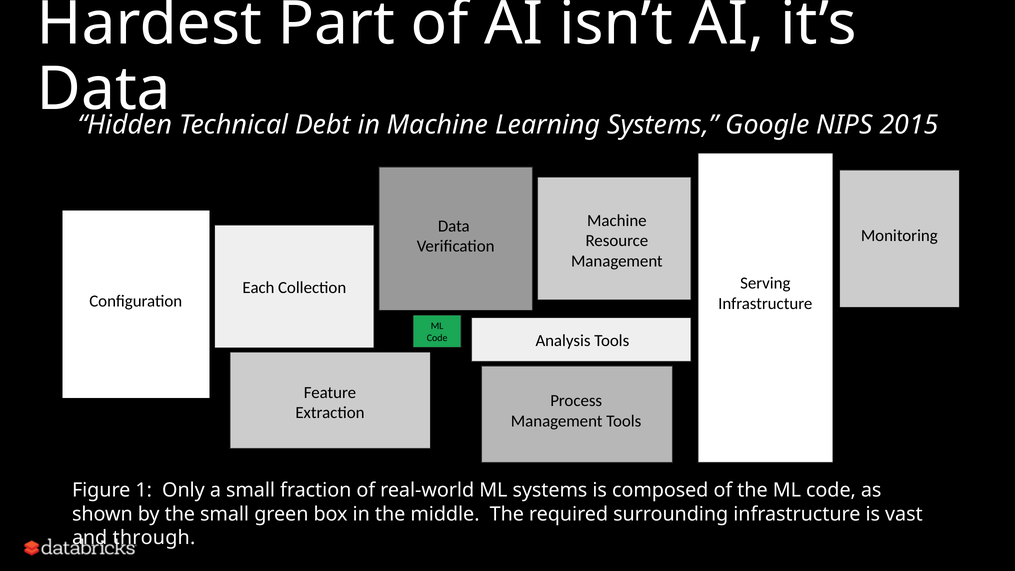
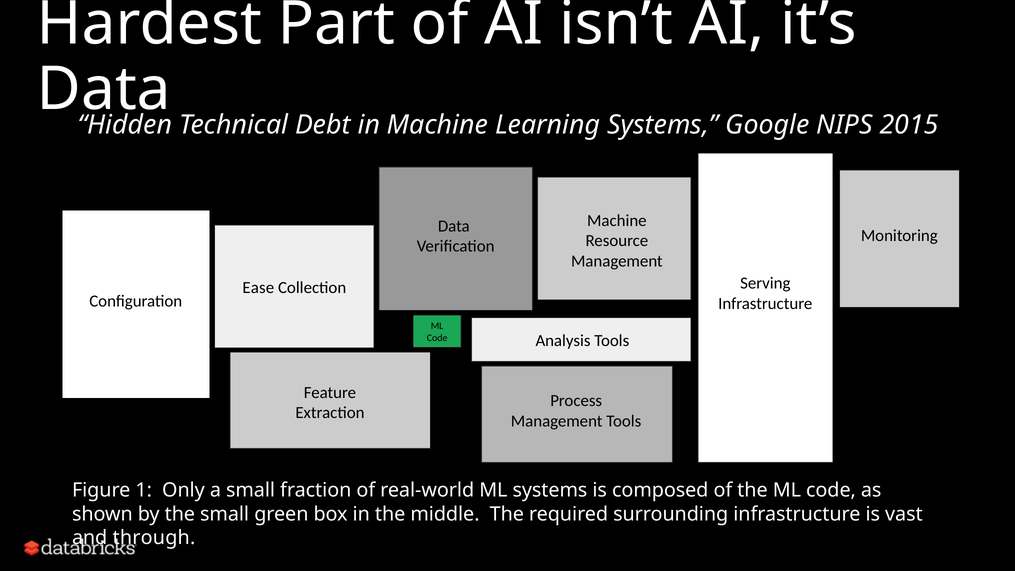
Each: Each -> Ease
